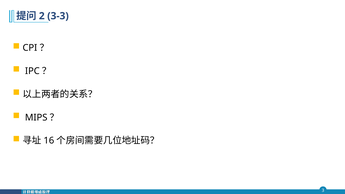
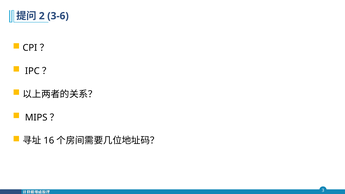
3-3: 3-3 -> 3-6
